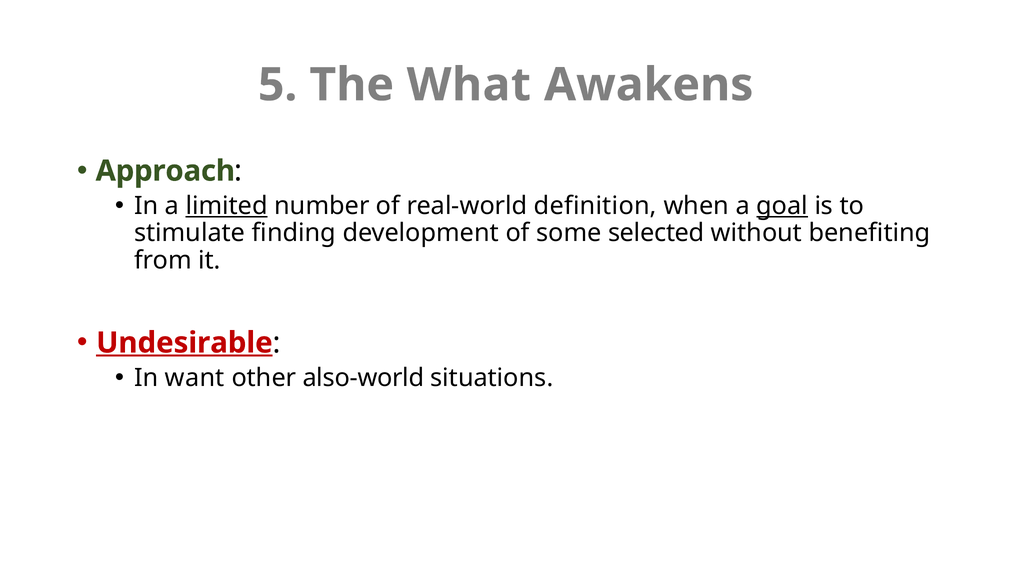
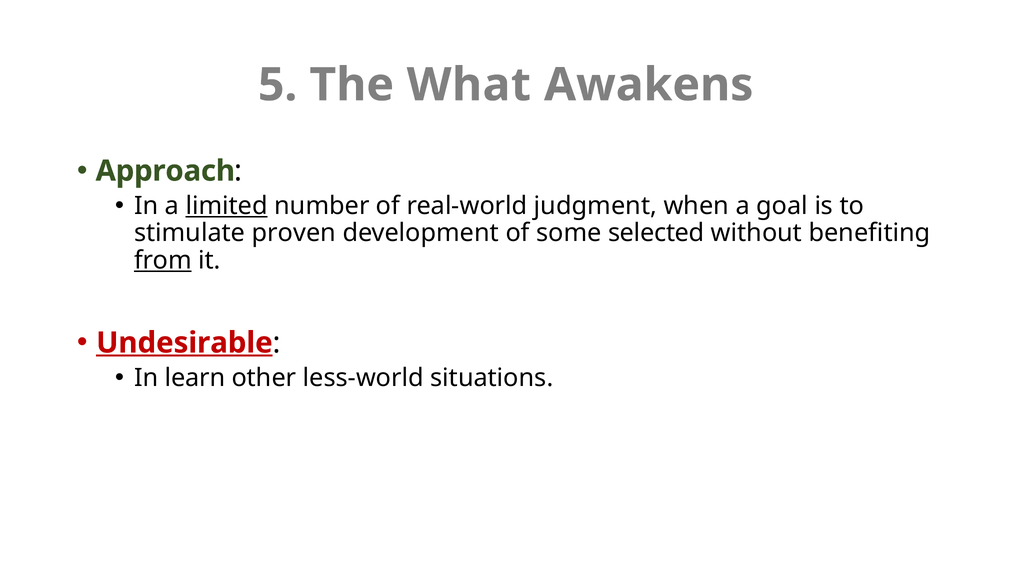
definition: definition -> judgment
goal underline: present -> none
finding: finding -> proven
from underline: none -> present
want: want -> learn
also-world: also-world -> less-world
